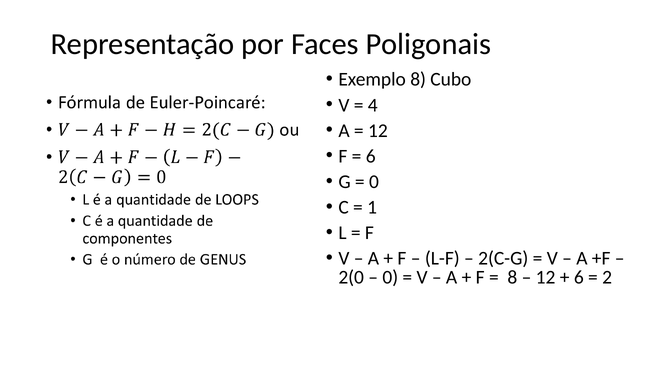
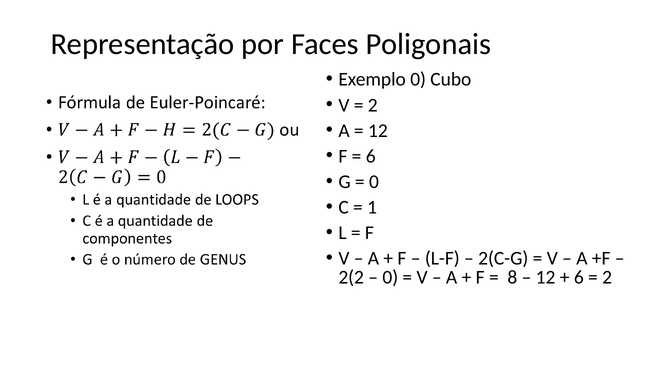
Exemplo 8: 8 -> 0
4 at (373, 105): 4 -> 2
2(0: 2(0 -> 2(2
